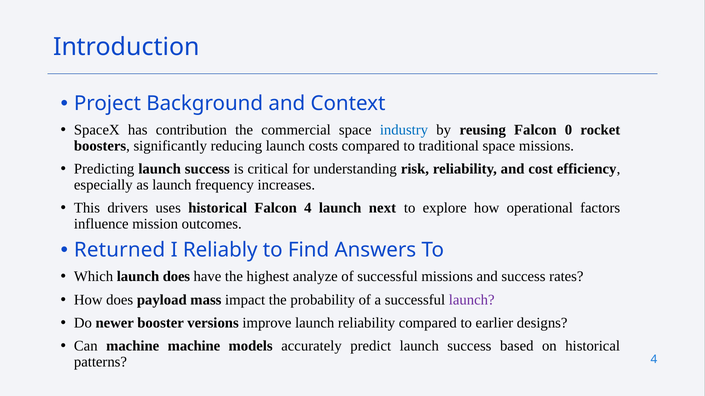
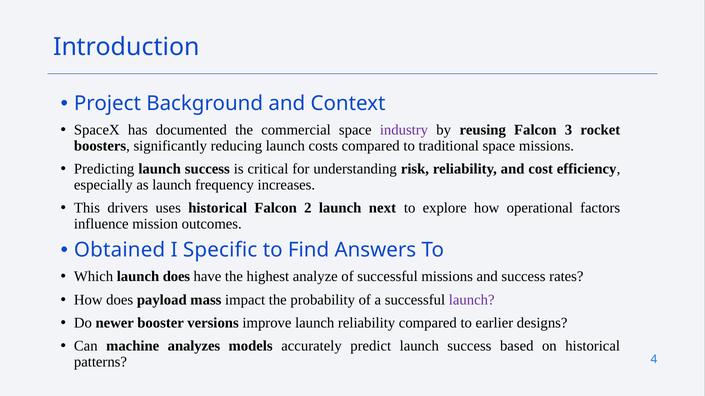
contribution: contribution -> documented
industry colour: blue -> purple
0: 0 -> 3
Falcon 4: 4 -> 2
Returned: Returned -> Obtained
Reliably: Reliably -> Specific
machine machine: machine -> analyzes
